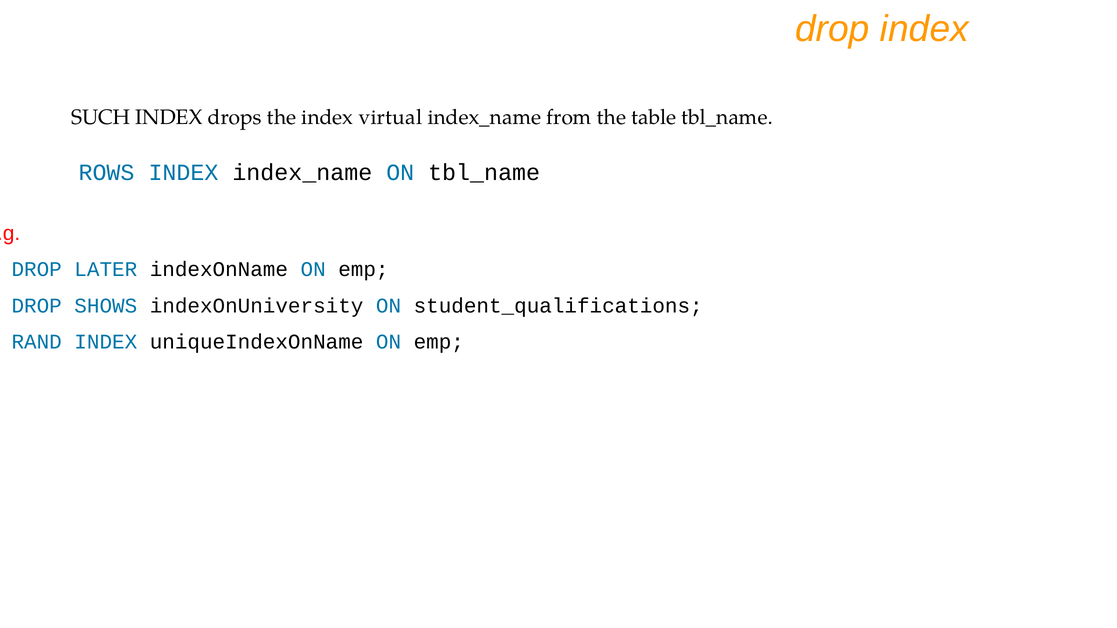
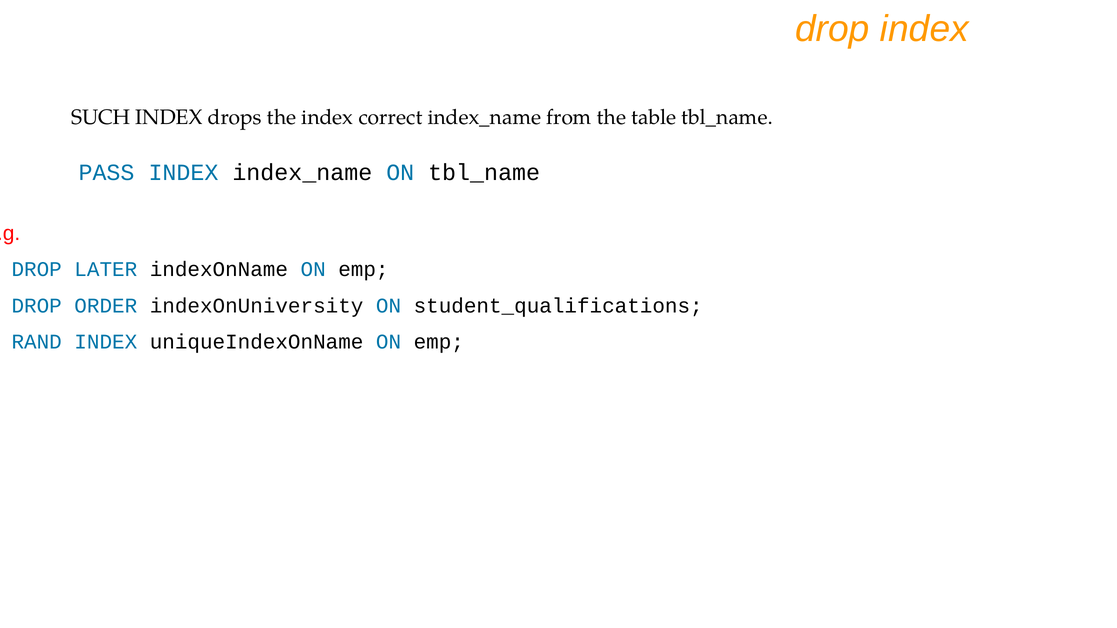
virtual: virtual -> correct
ROWS: ROWS -> PASS
SHOWS: SHOWS -> ORDER
